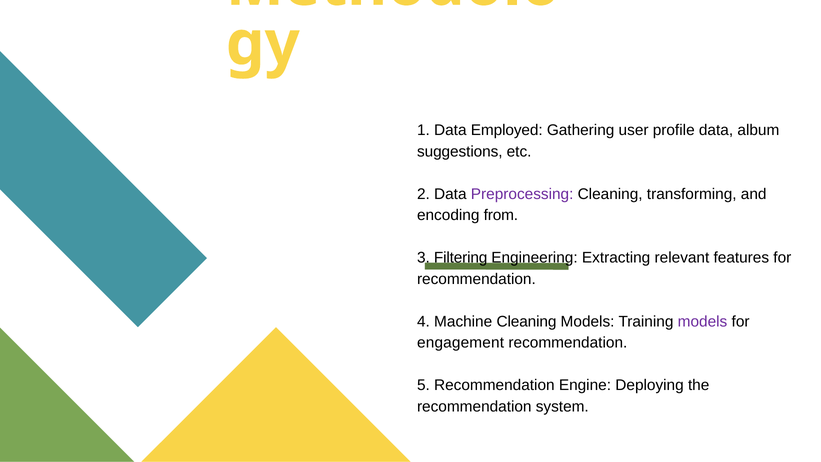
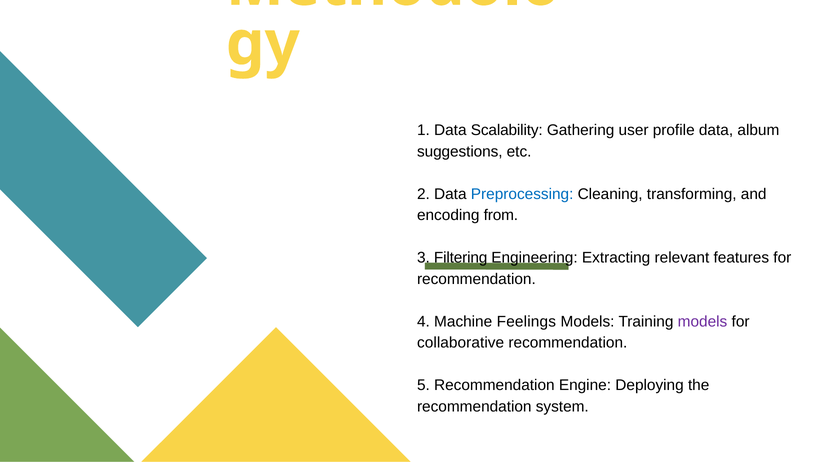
Employed: Employed -> Scalability
Preprocessing colour: purple -> blue
Machine Cleaning: Cleaning -> Feelings
engagement: engagement -> collaborative
